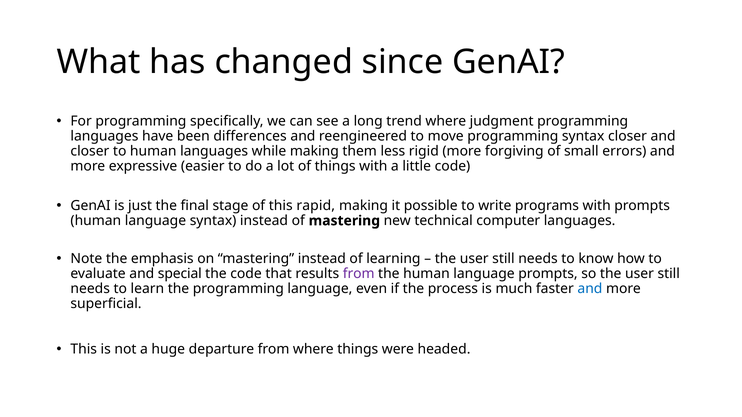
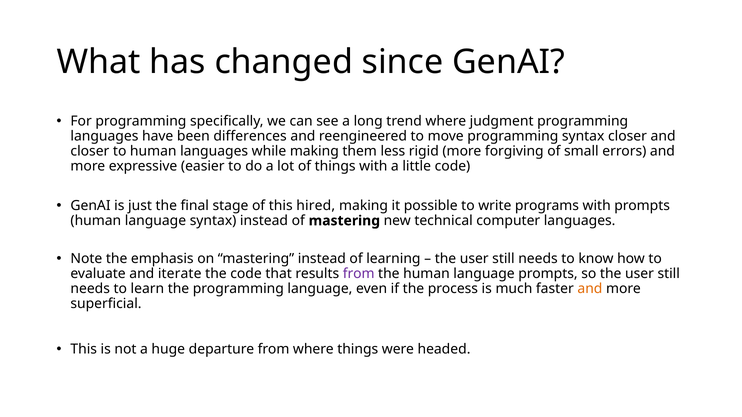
rapid: rapid -> hired
special: special -> iterate
and at (590, 289) colour: blue -> orange
